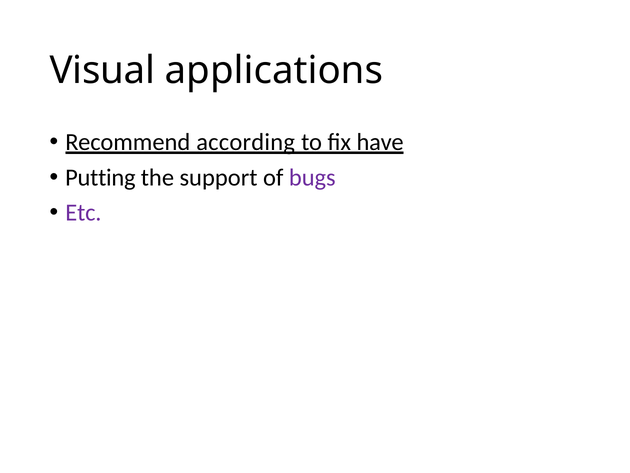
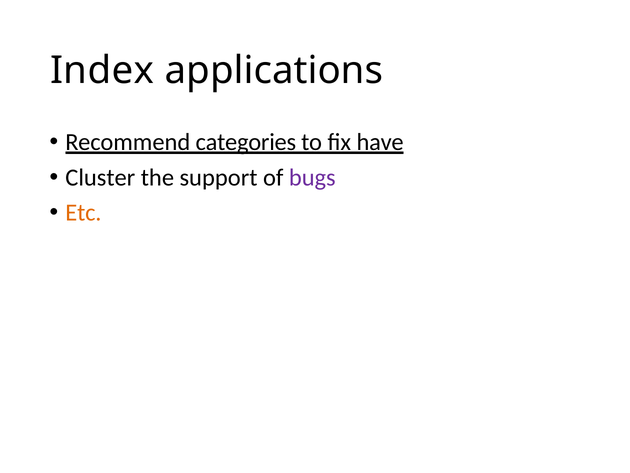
Visual: Visual -> Index
according: according -> categories
Putting: Putting -> Cluster
Etc colour: purple -> orange
